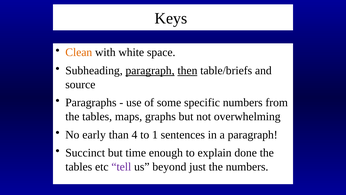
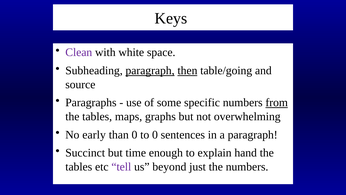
Clean colour: orange -> purple
table/briefs: table/briefs -> table/going
from underline: none -> present
than 4: 4 -> 0
to 1: 1 -> 0
done: done -> hand
